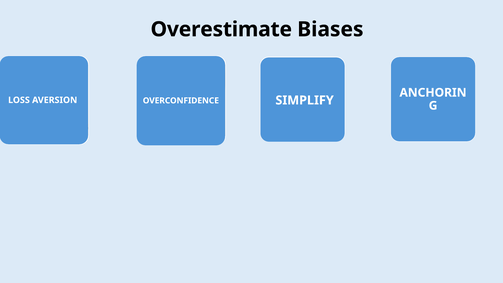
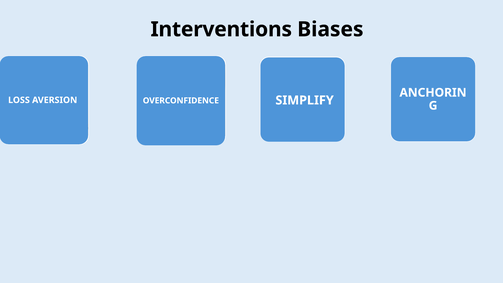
Overestimate: Overestimate -> Interventions
